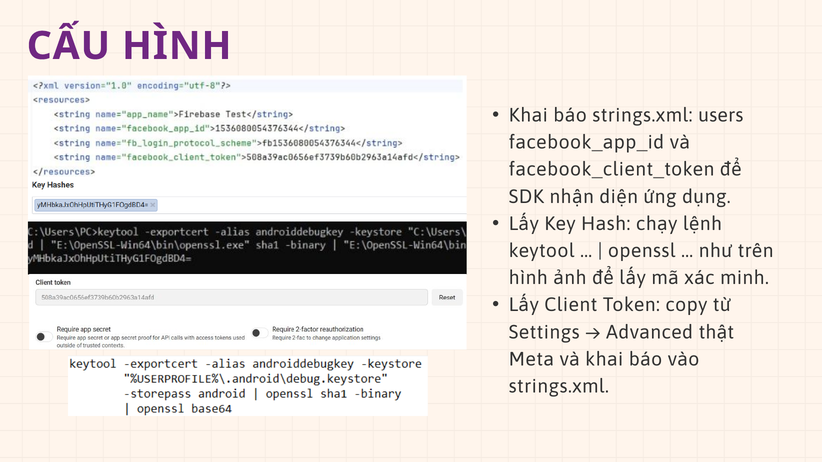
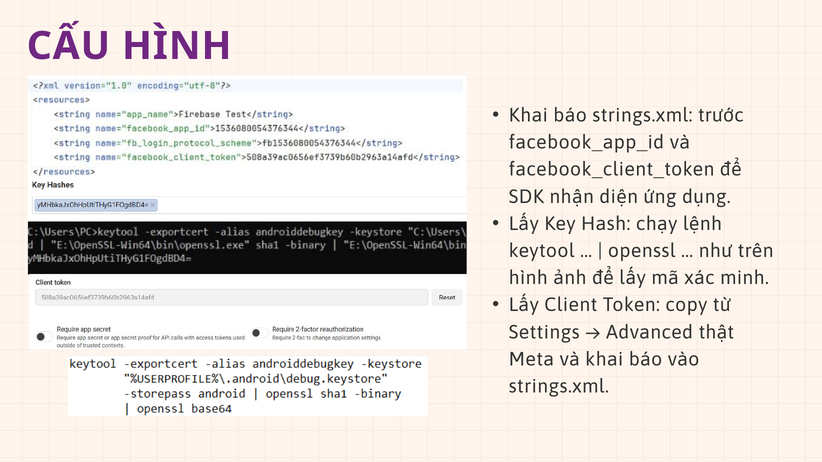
users: users -> trước
